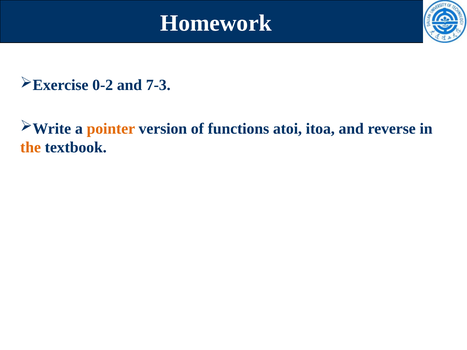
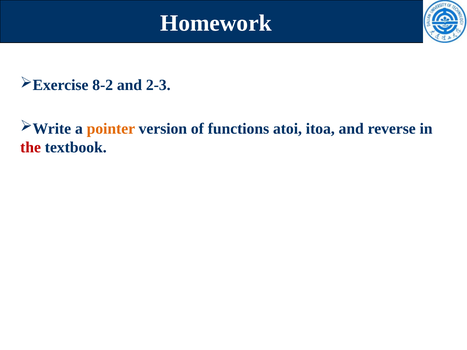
0-2: 0-2 -> 8-2
7-3: 7-3 -> 2-3
the colour: orange -> red
